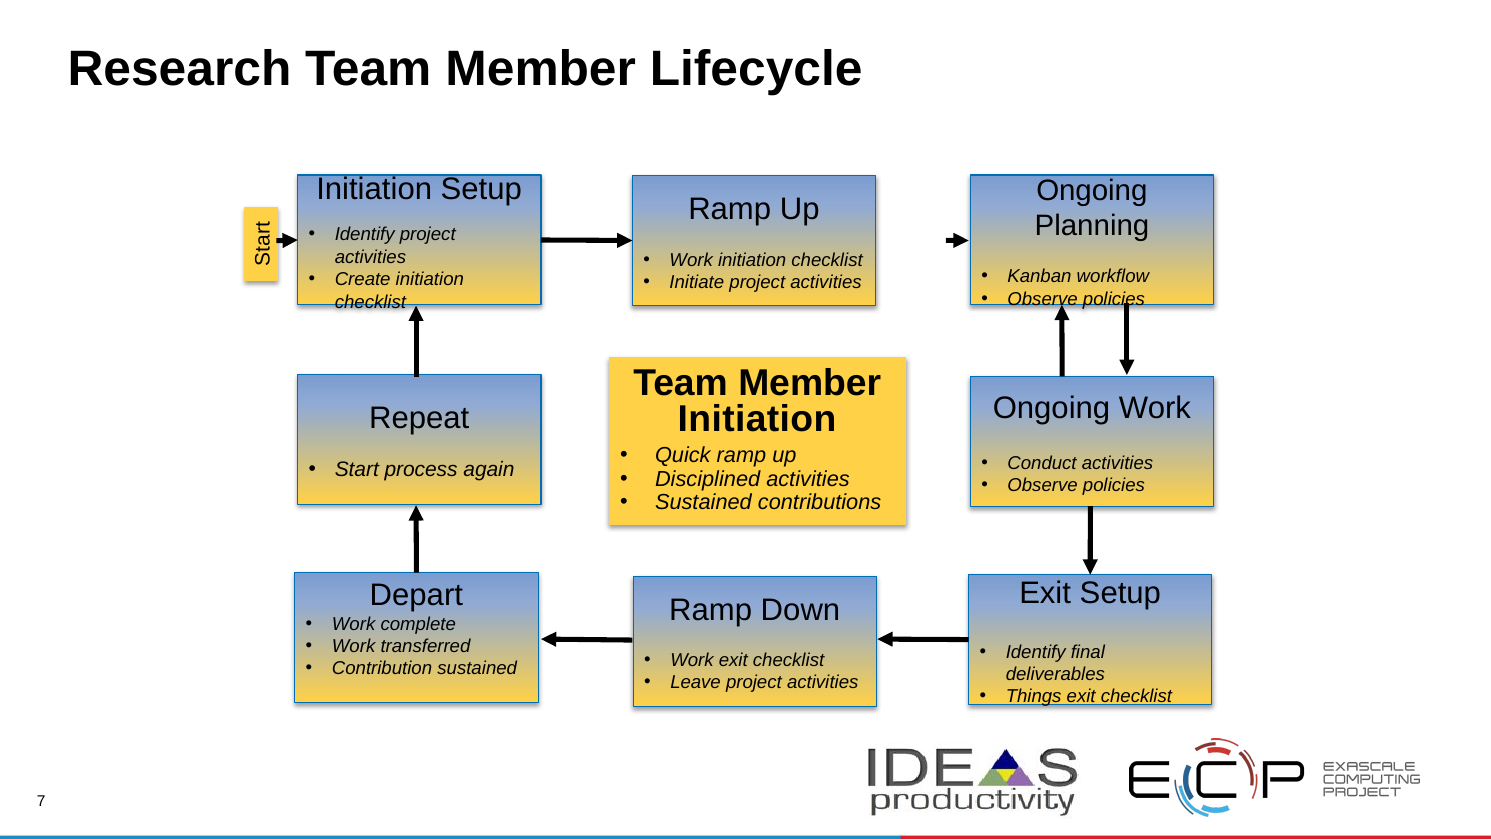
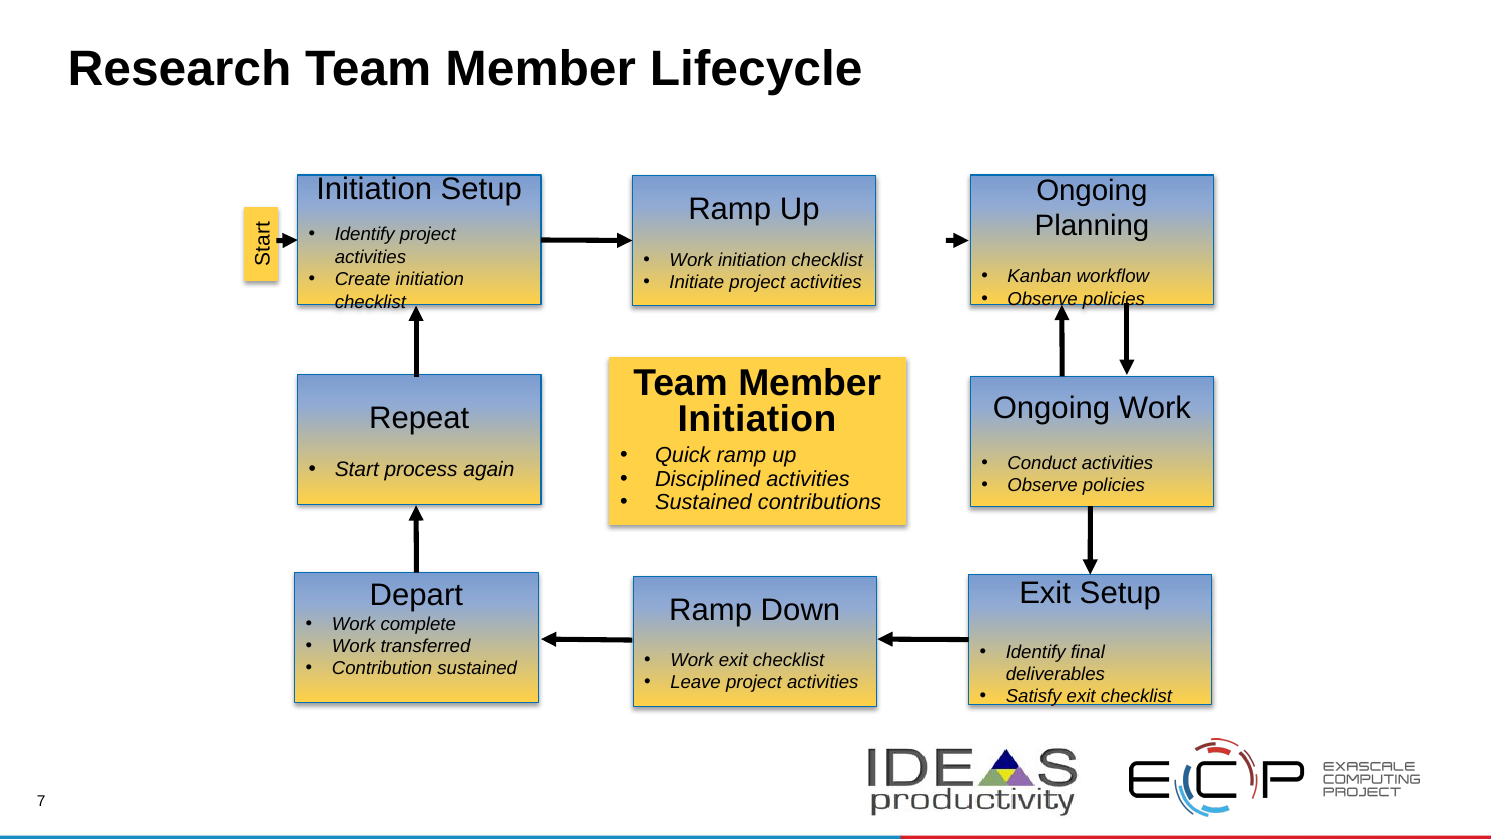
Things: Things -> Satisfy
